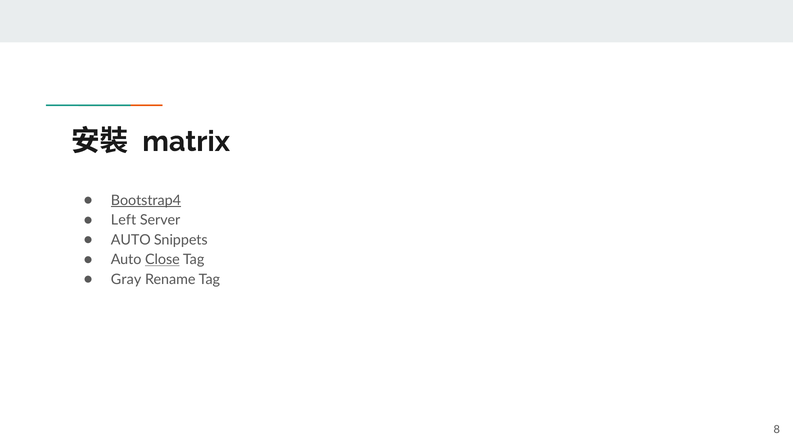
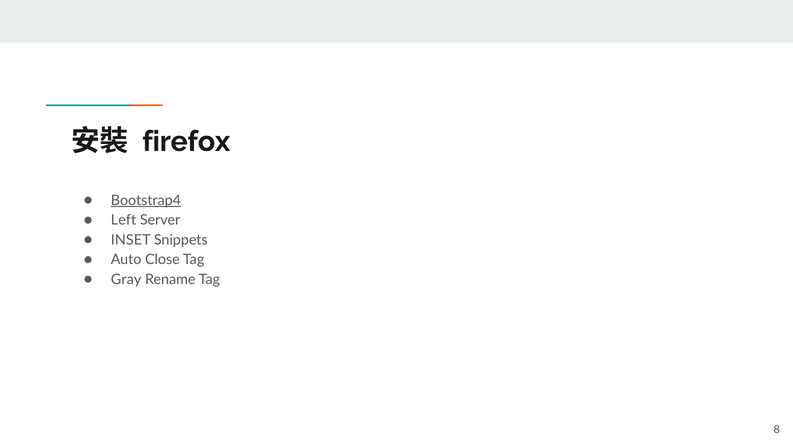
matrix: matrix -> firefox
AUTO at (131, 240): AUTO -> INSET
Close underline: present -> none
